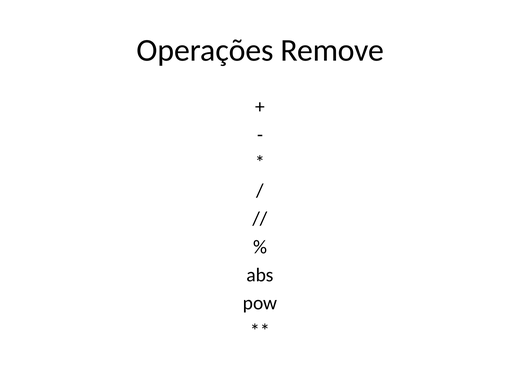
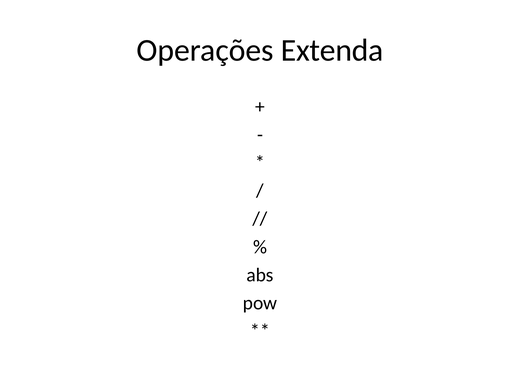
Remove: Remove -> Extenda
